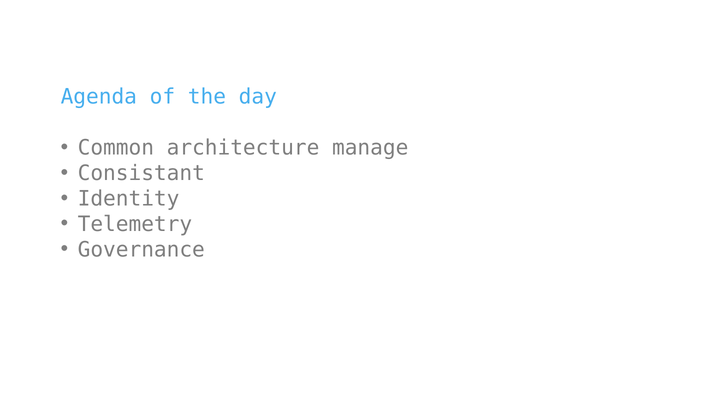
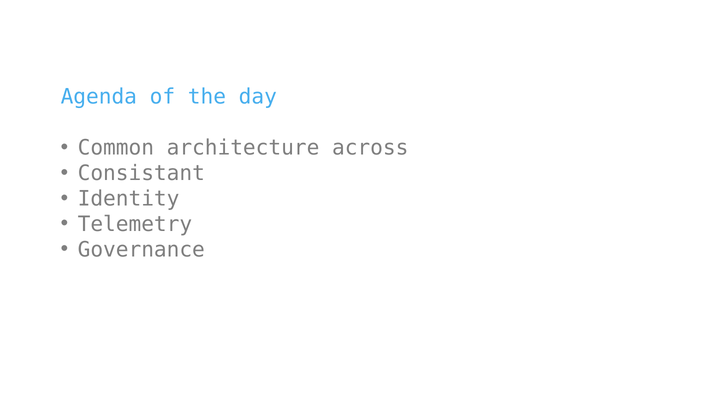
manage: manage -> across
